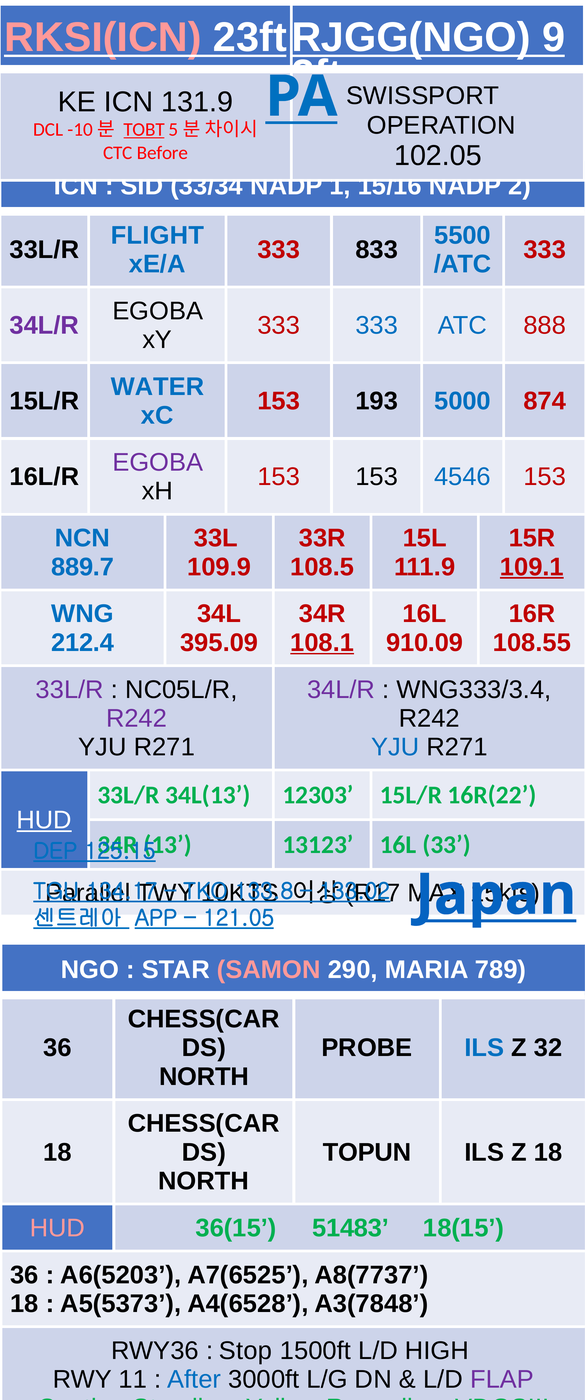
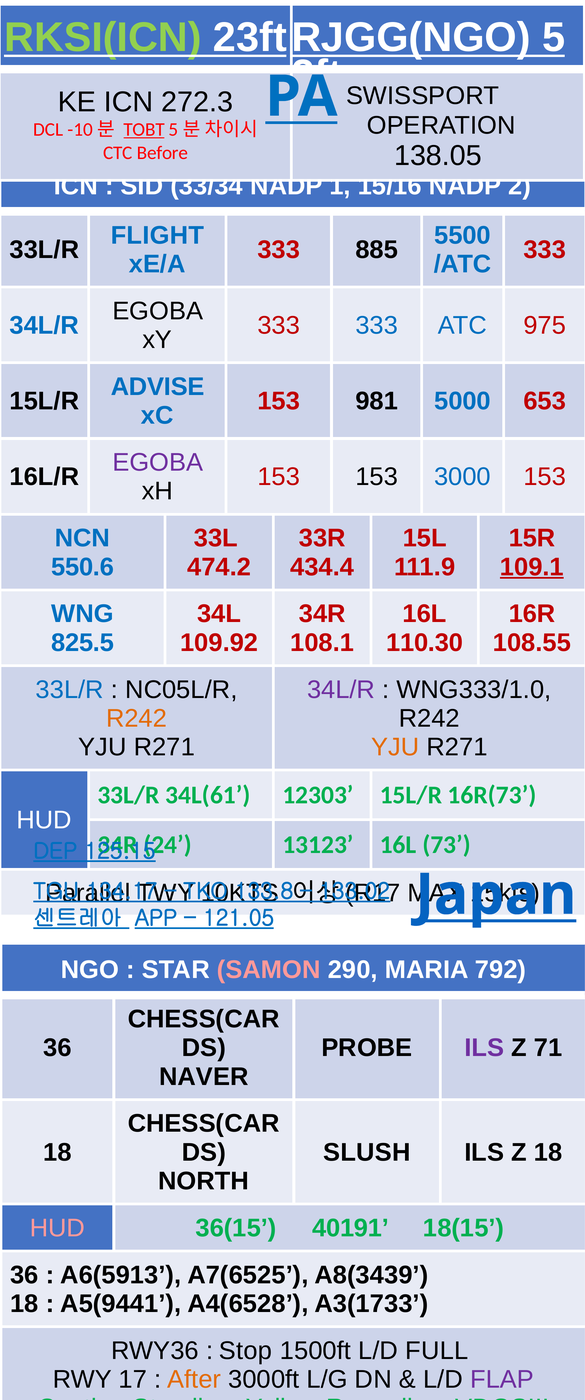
RKSI(ICN colour: pink -> light green
9 at (554, 37): 9 -> 5
131.9: 131.9 -> 272.3
102.05: 102.05 -> 138.05
833: 833 -> 885
34L/R at (44, 325) colour: purple -> blue
888: 888 -> 975
WATER: WATER -> ADVISE
193: 193 -> 981
874: 874 -> 653
4546: 4546 -> 3000
889.7: 889.7 -> 550.6
109.9: 109.9 -> 474.2
108.5: 108.5 -> 434.4
212.4: 212.4 -> 825.5
395.09: 395.09 -> 109.92
108.1 underline: present -> none
910.09: 910.09 -> 110.30
33L/R at (70, 689) colour: purple -> blue
WNG333/3.4: WNG333/3.4 -> WNG333/1.0
R242 at (136, 718) colour: purple -> orange
YJU at (395, 747) colour: blue -> orange
34L(13: 34L(13 -> 34L(61
16R(22: 16R(22 -> 16R(73
HUD at (44, 820) underline: present -> none
13: 13 -> 24
33: 33 -> 73
789: 789 -> 792
ILS at (484, 1048) colour: blue -> purple
32: 32 -> 71
NORTH at (204, 1076): NORTH -> NAVER
TOPUN: TOPUN -> SLUSH
51483: 51483 -> 40191
A6(5203: A6(5203 -> A6(5913
A8(7737: A8(7737 -> A8(3439
A5(5373: A5(5373 -> A5(9441
A3(7848: A3(7848 -> A3(1733
HIGH: HIGH -> FULL
11: 11 -> 17
After colour: blue -> orange
